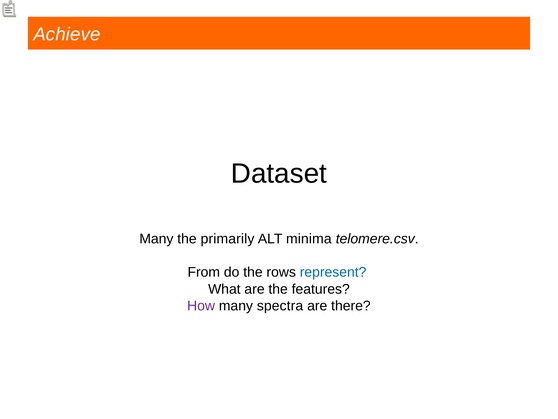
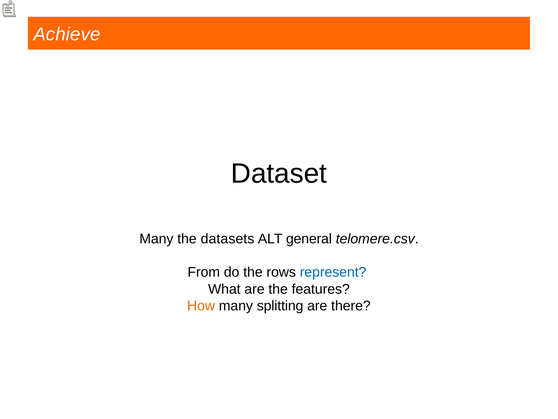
primarily: primarily -> datasets
minima: minima -> general
How colour: purple -> orange
spectra: spectra -> splitting
